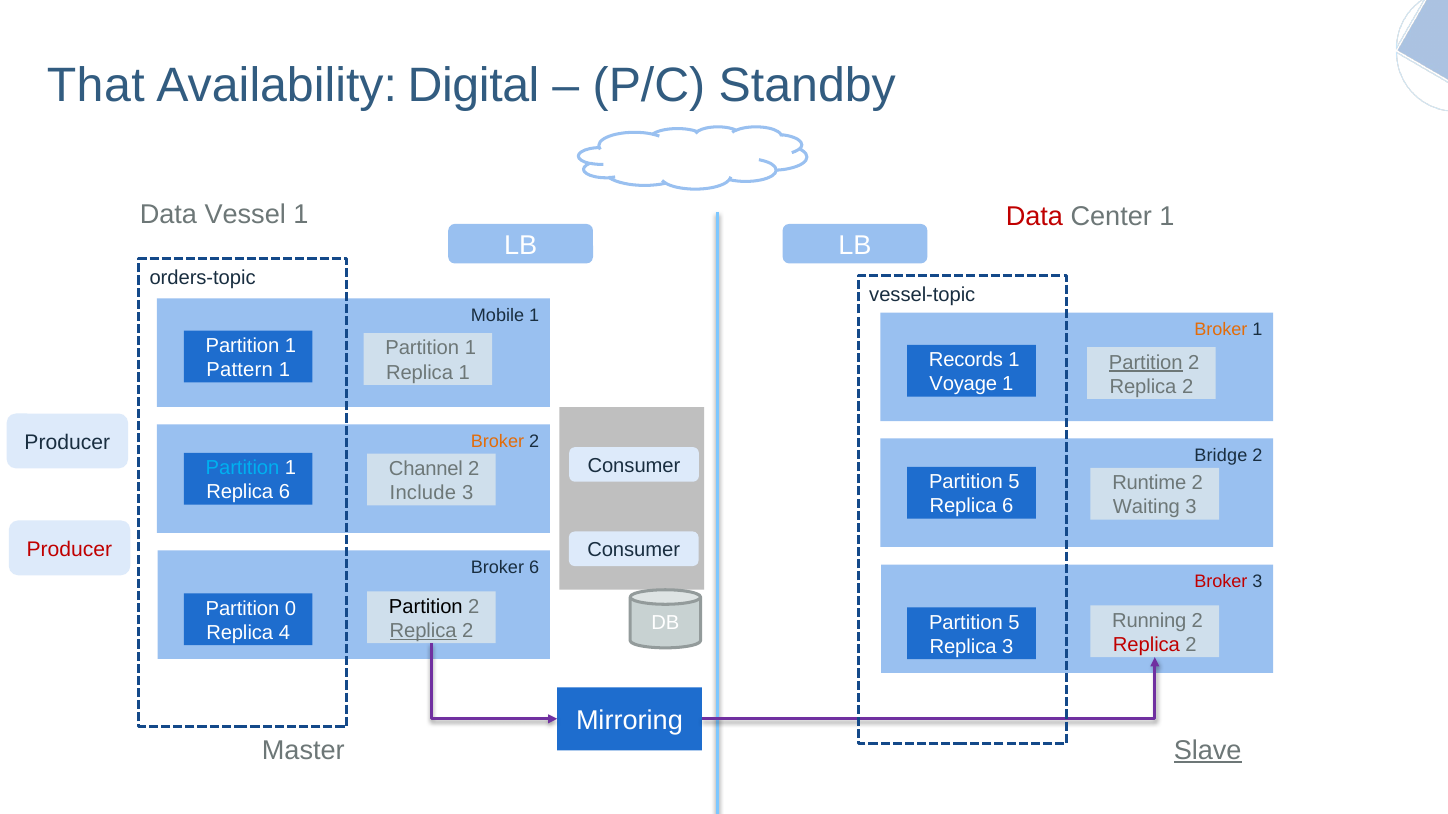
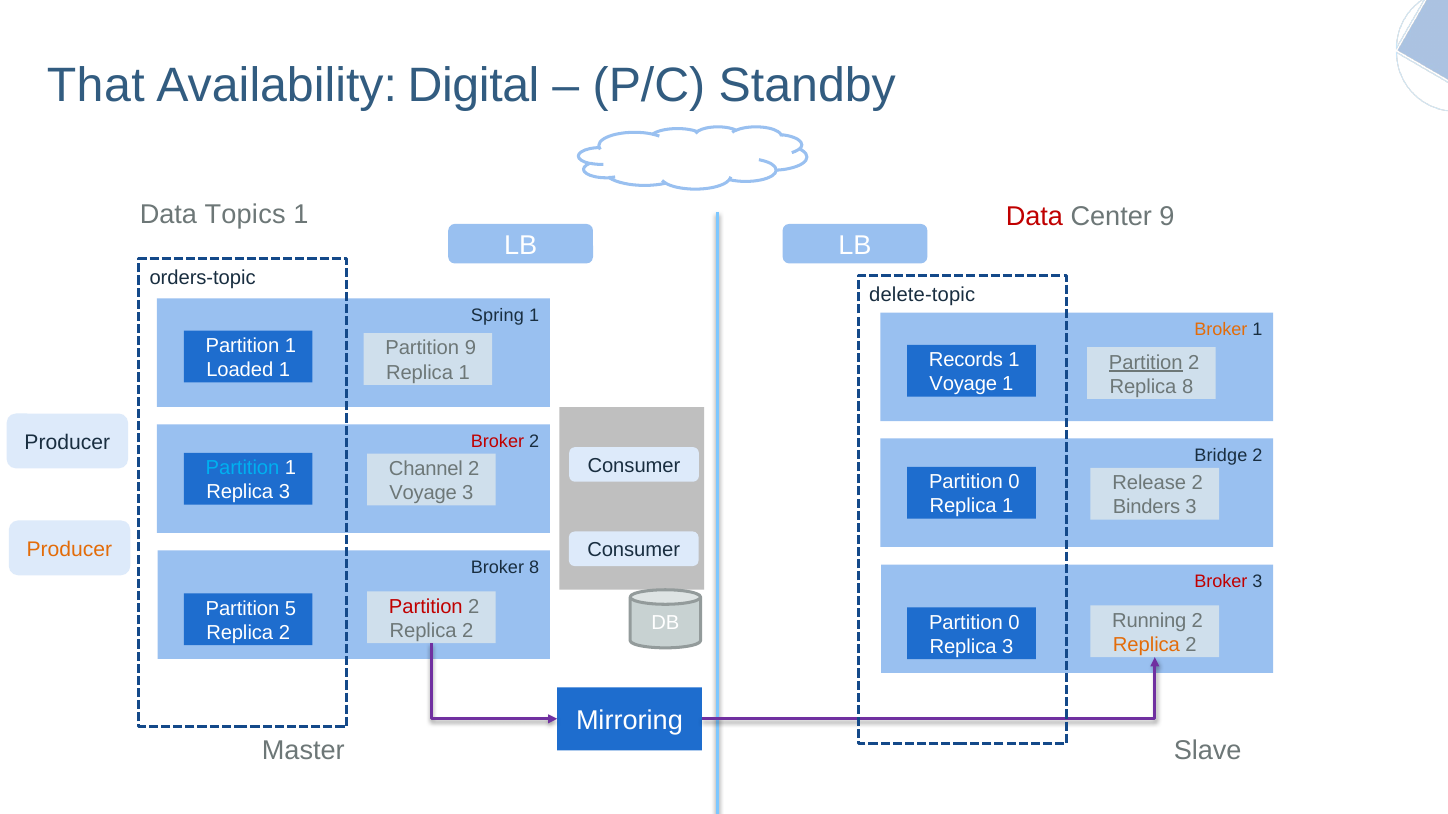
Vessel: Vessel -> Topics
Center 1: 1 -> 9
vessel-topic: vessel-topic -> delete-topic
Mobile: Mobile -> Spring
1 at (470, 348): 1 -> 9
Pattern: Pattern -> Loaded
2 at (1188, 387): 2 -> 8
Broker at (498, 442) colour: orange -> red
5 at (1014, 482): 5 -> 0
Runtime: Runtime -> Release
6 at (284, 492): 6 -> 3
Include at (423, 493): Include -> Voyage
6 at (1008, 507): 6 -> 1
Waiting: Waiting -> Binders
Producer at (69, 550) colour: red -> orange
Broker 6: 6 -> 8
Partition at (426, 607) colour: black -> red
0: 0 -> 5
5 at (1014, 623): 5 -> 0
Replica at (423, 631) underline: present -> none
4 at (284, 633): 4 -> 2
Replica at (1146, 645) colour: red -> orange
Slave underline: present -> none
